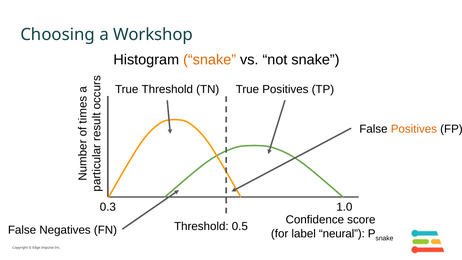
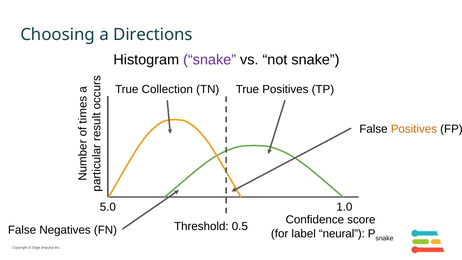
Workshop: Workshop -> Directions
snake at (210, 60) colour: orange -> purple
True Threshold: Threshold -> Collection
0.3: 0.3 -> 5.0
